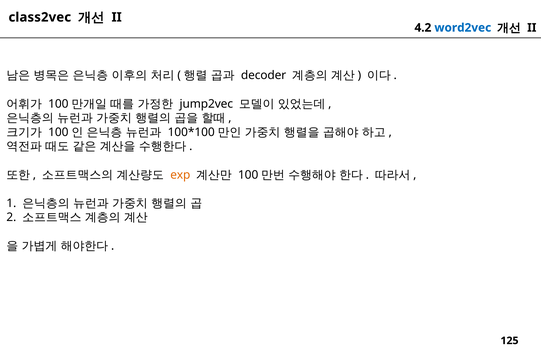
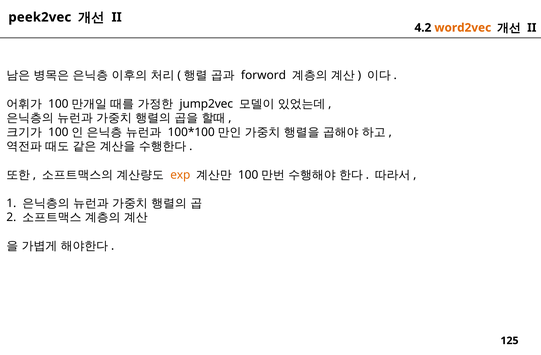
class2vec: class2vec -> peek2vec
word2vec colour: blue -> orange
decoder: decoder -> forword
